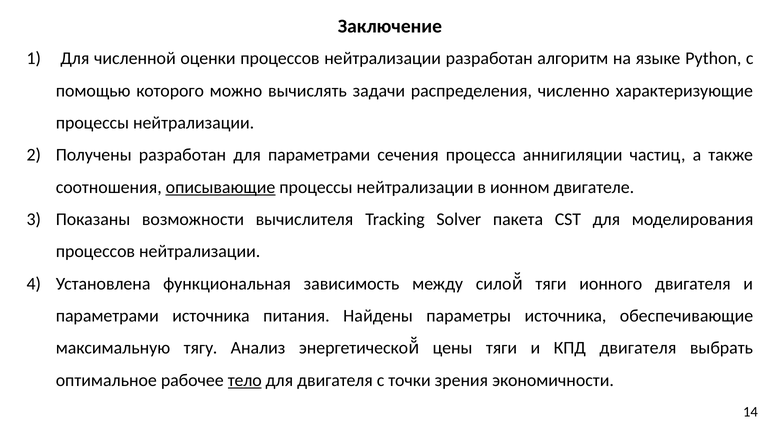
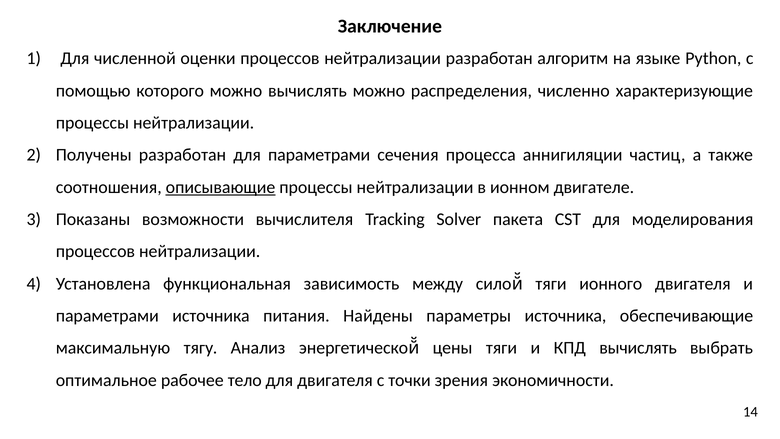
вычислять задачи: задачи -> можно
КПД двигателя: двигателя -> вычислять
тело underline: present -> none
